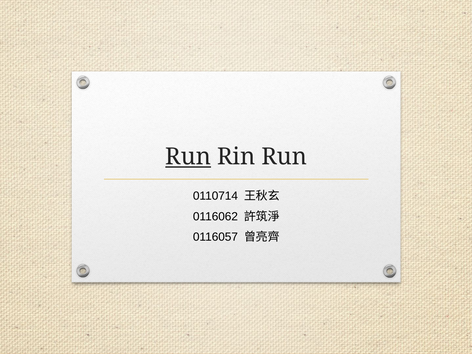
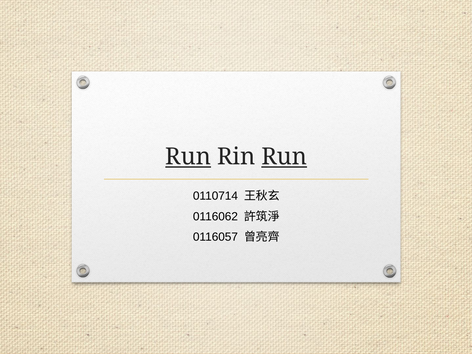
Run at (284, 157) underline: none -> present
